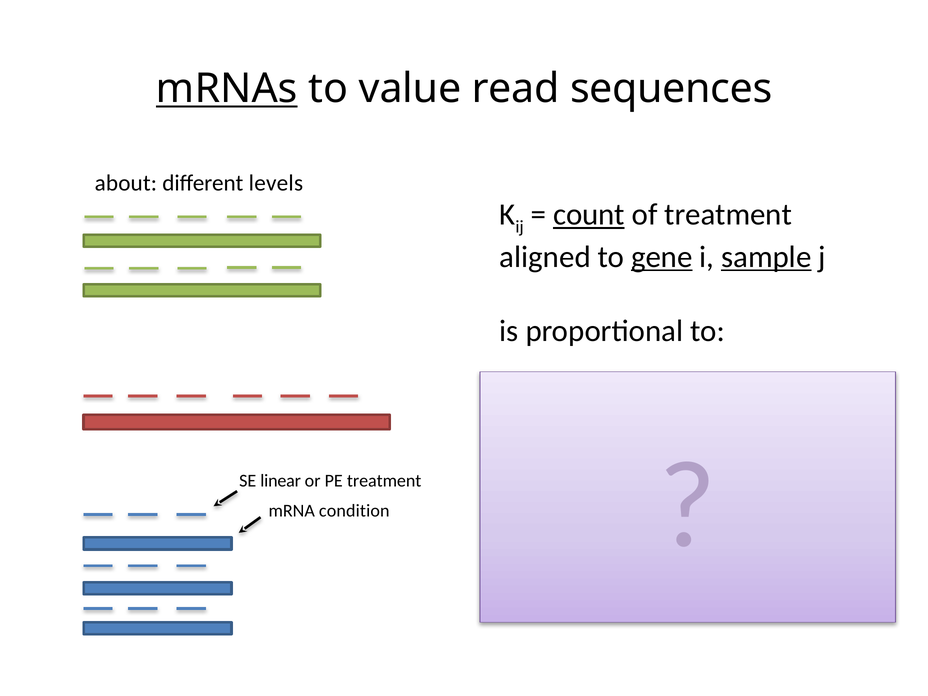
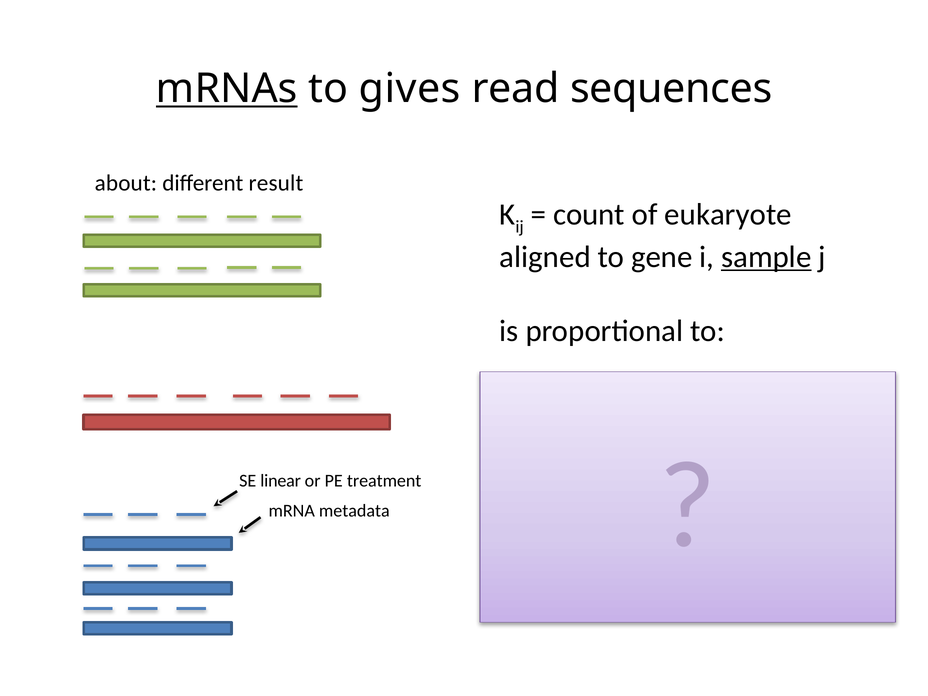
value: value -> gives
levels: levels -> result
count underline: present -> none
of treatment: treatment -> eukaryote
gene at (662, 257) underline: present -> none
condition: condition -> metadata
